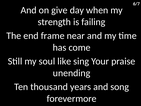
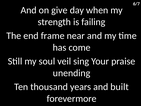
like: like -> veil
song: song -> built
